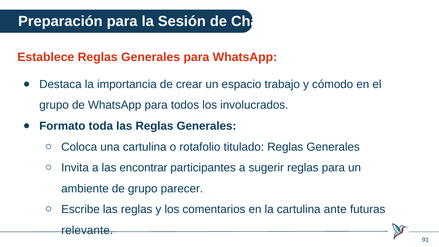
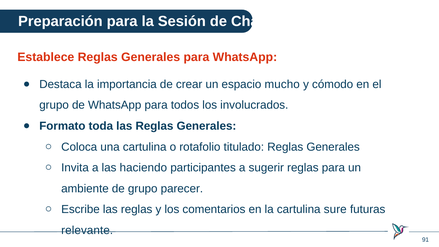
trabajo: trabajo -> mucho
encontrar: encontrar -> haciendo
ante: ante -> sure
